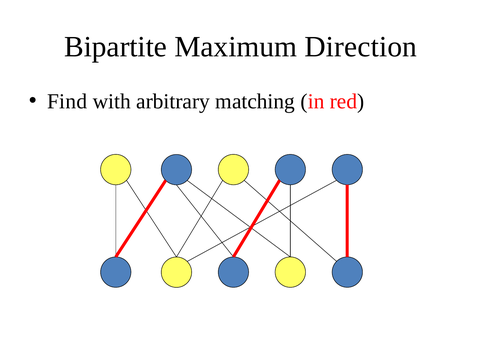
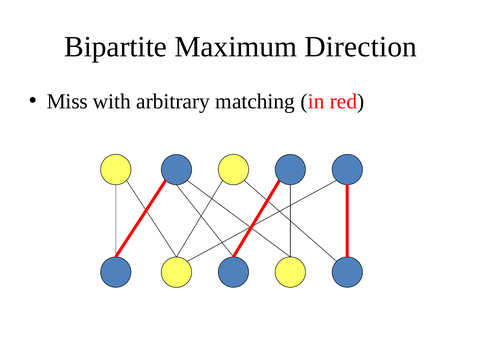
Find: Find -> Miss
